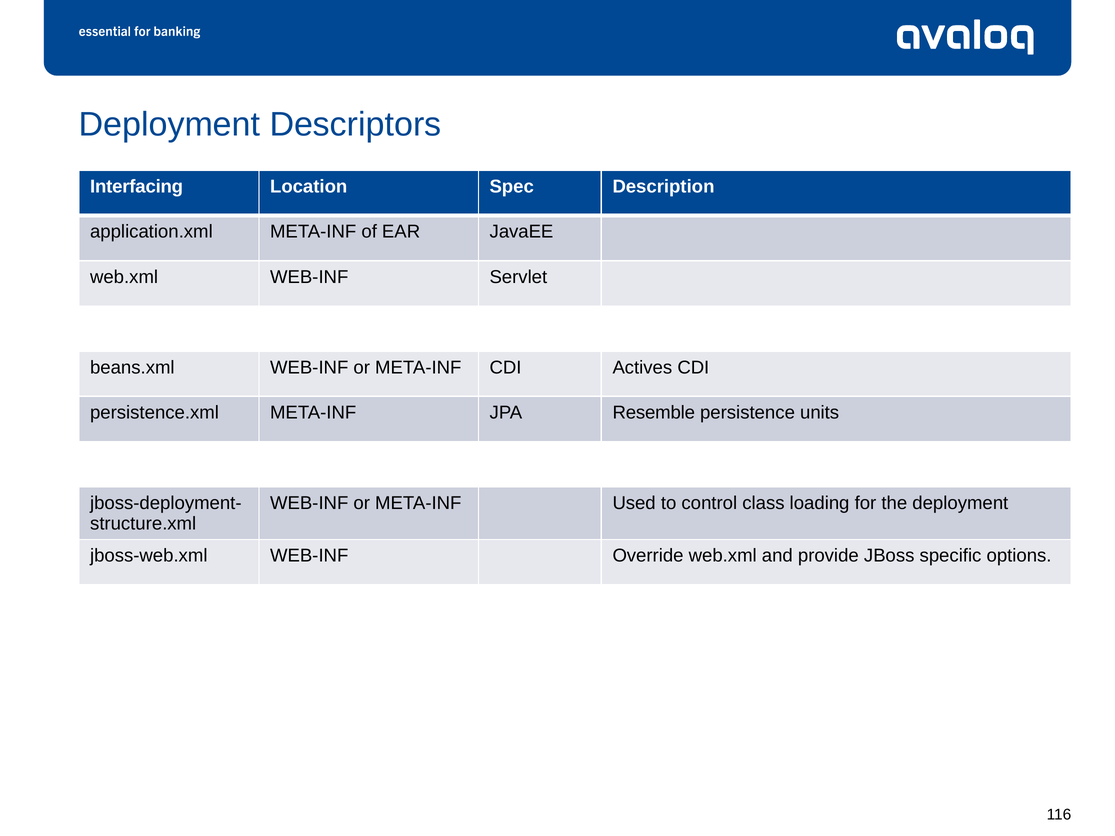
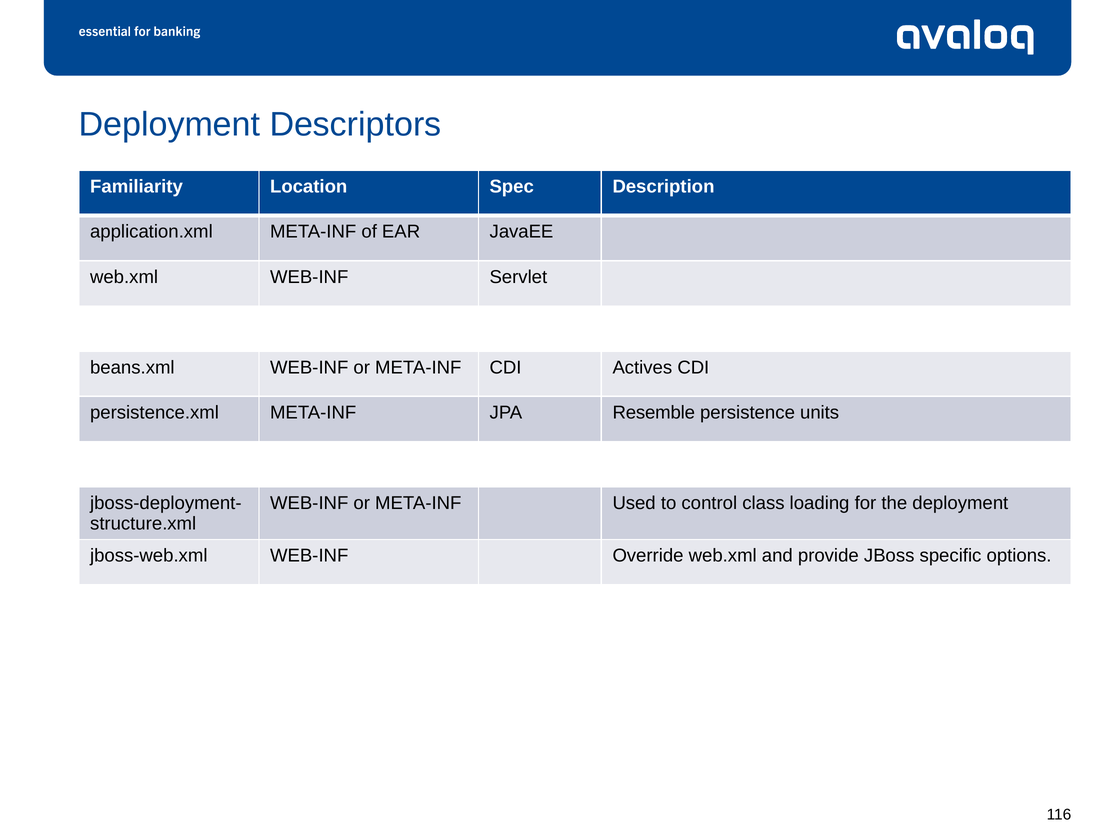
Interfacing: Interfacing -> Familiarity
